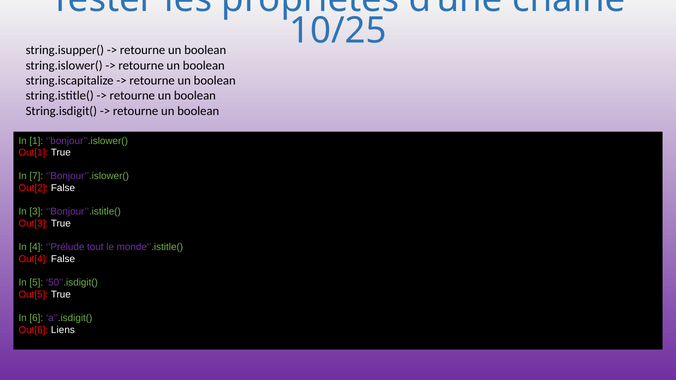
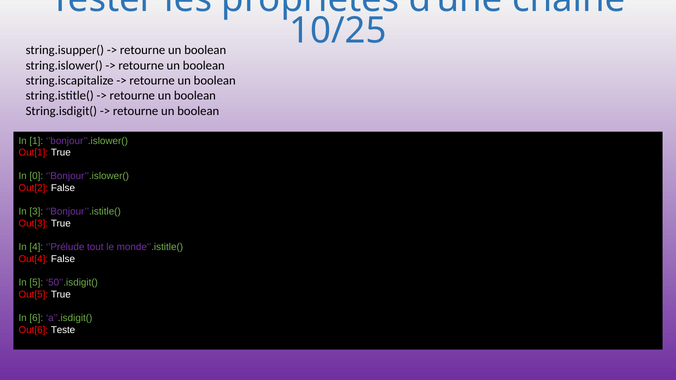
7: 7 -> 0
Liens: Liens -> Teste
